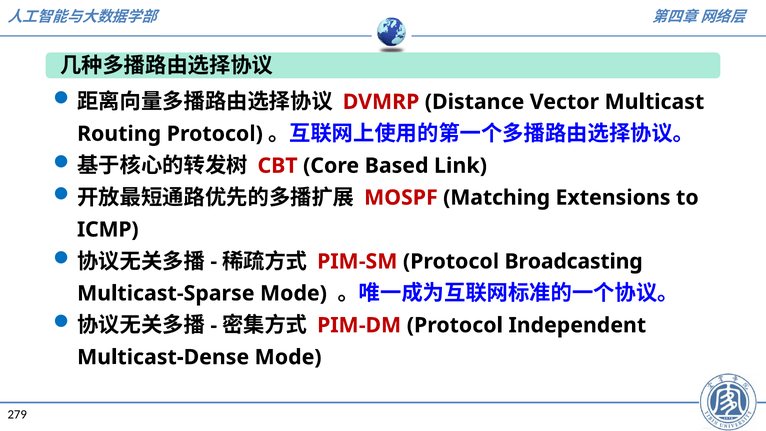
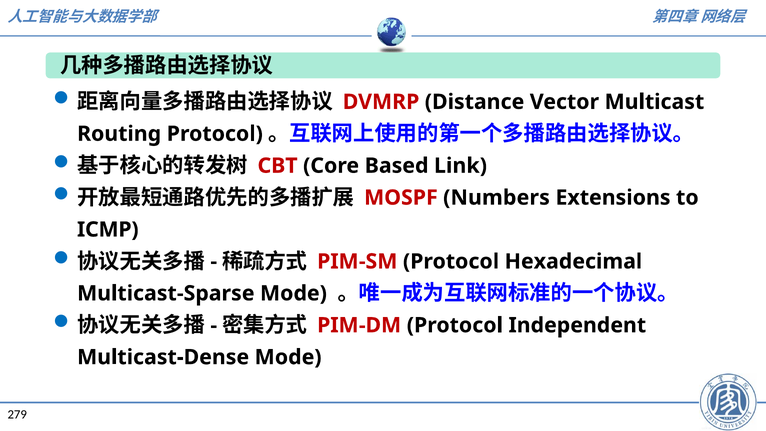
Matching: Matching -> Numbers
Broadcasting: Broadcasting -> Hexadecimal
